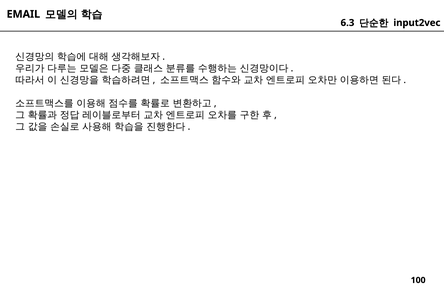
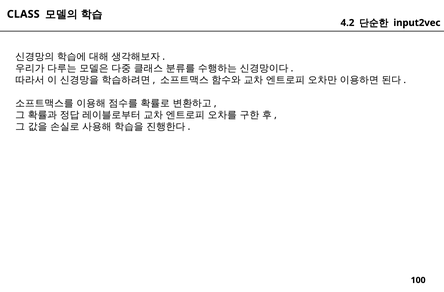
EMAIL: EMAIL -> CLASS
6.3: 6.3 -> 4.2
